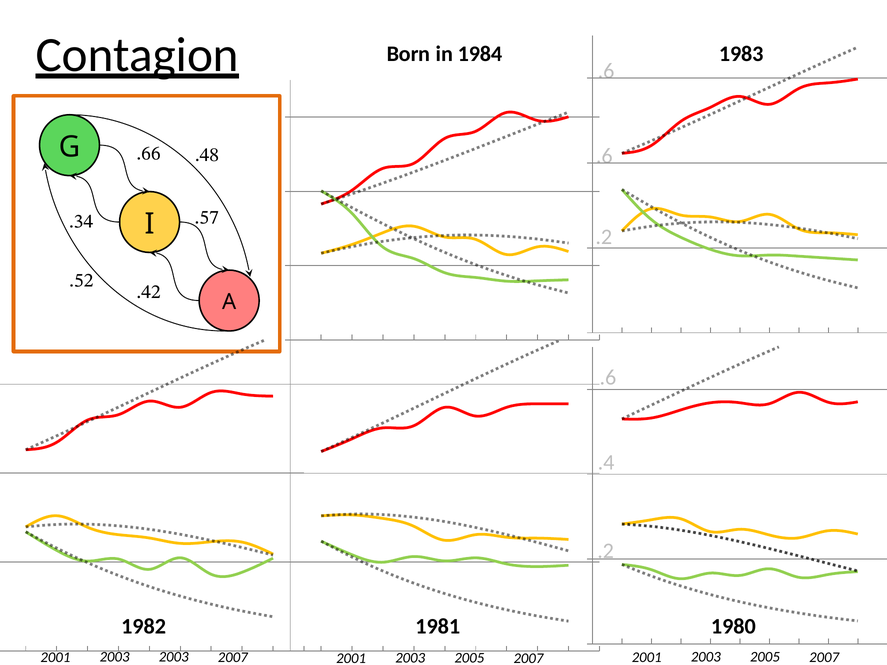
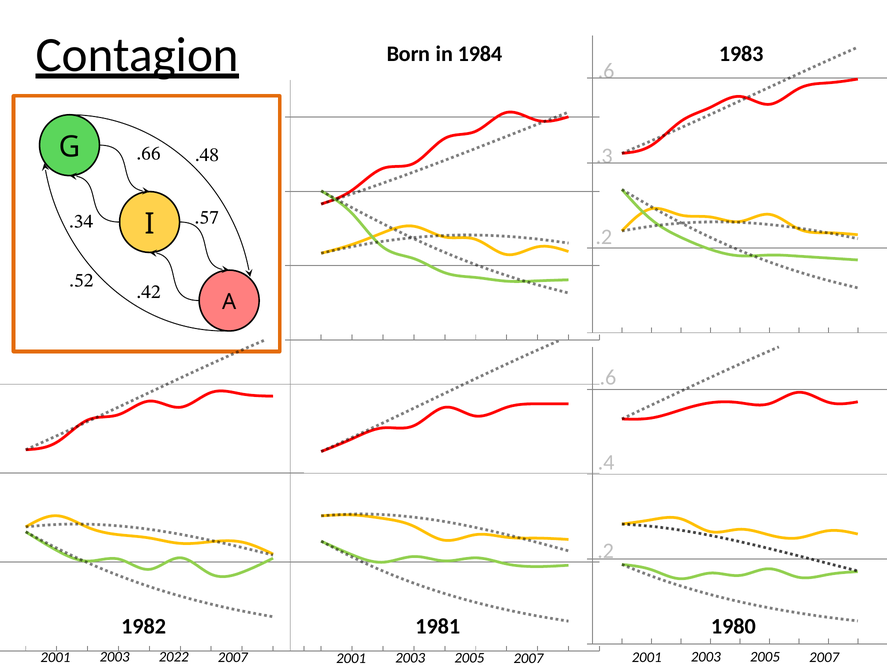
.6 at (604, 156): .6 -> .3
2003 2003: 2003 -> 2022
